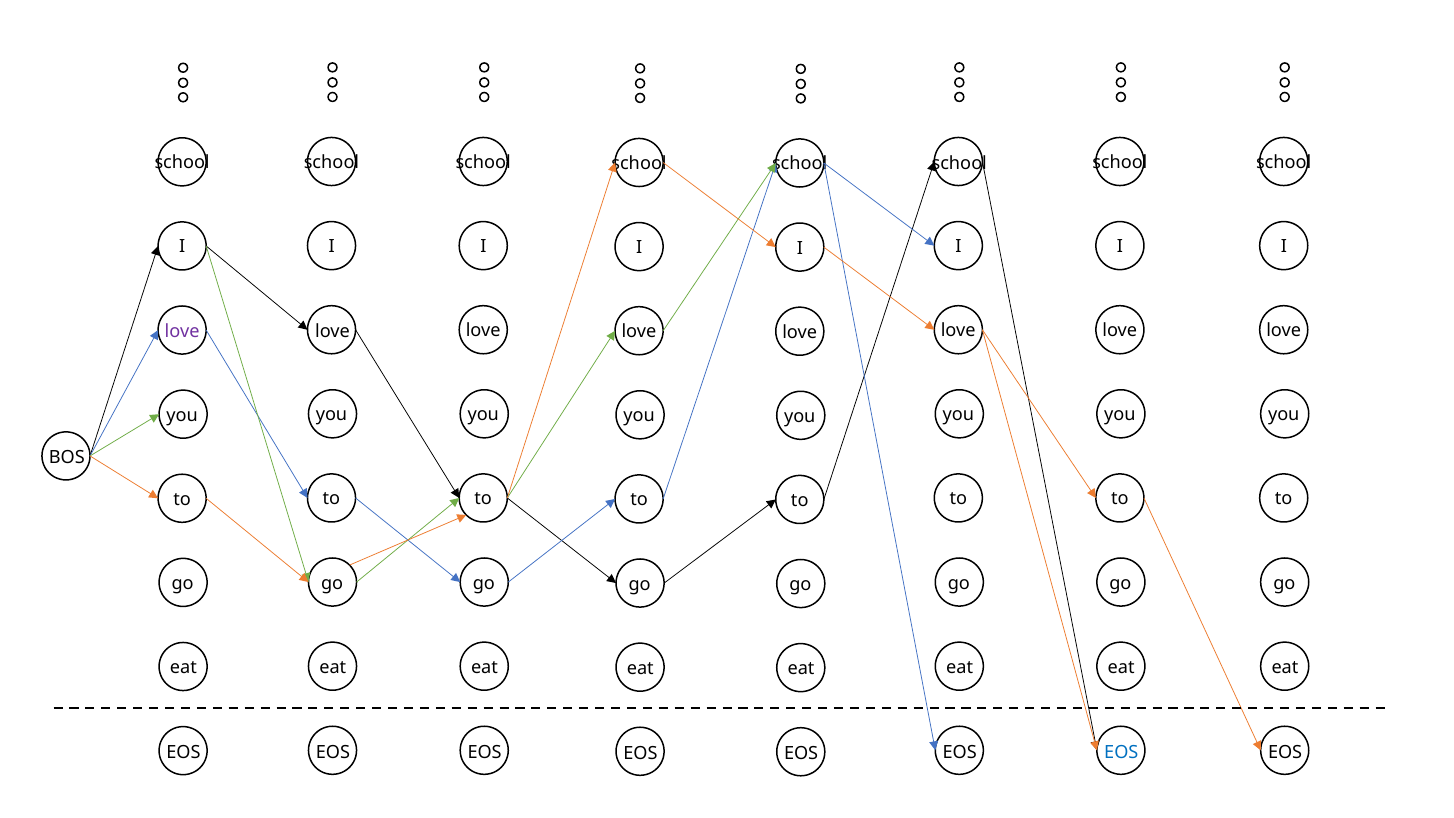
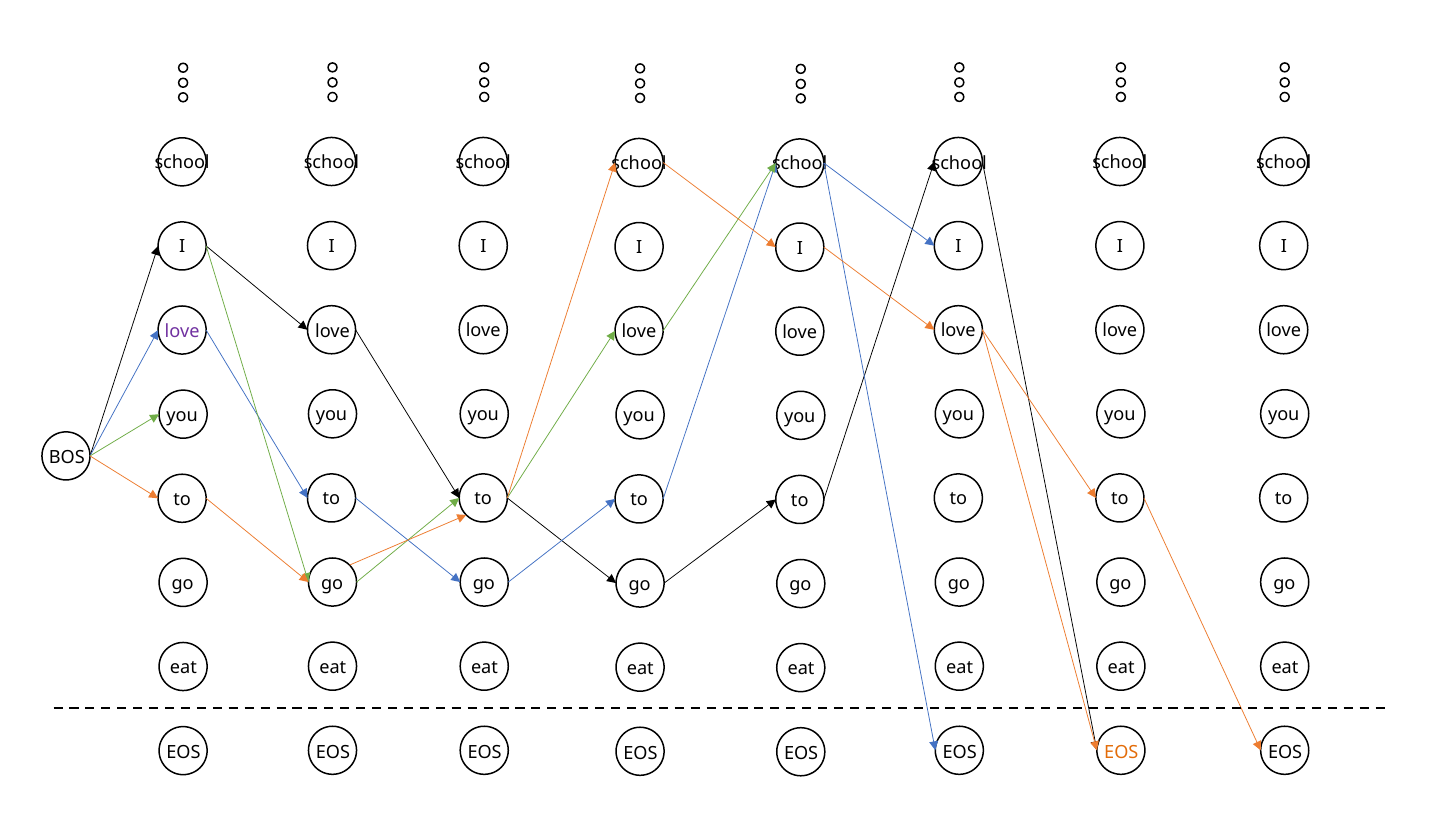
EOS at (1121, 752) colour: blue -> orange
